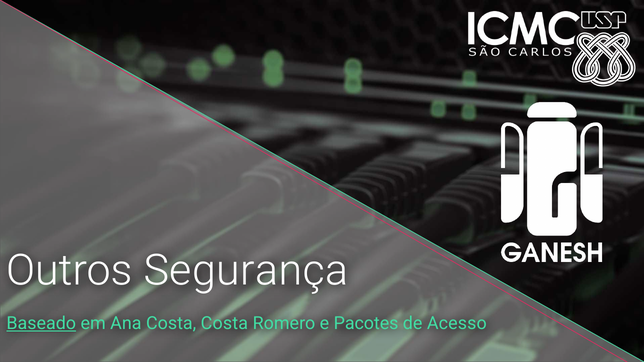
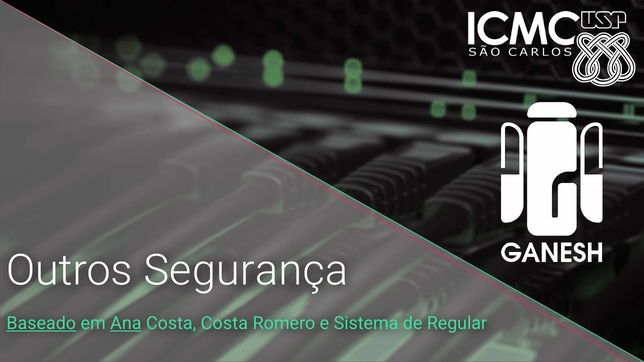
Ana underline: none -> present
Pacotes: Pacotes -> Sistema
Acesso: Acesso -> Regular
